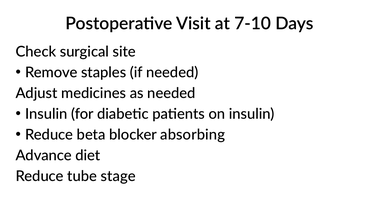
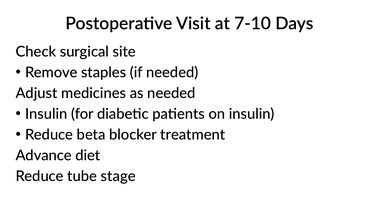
absorbing: absorbing -> treatment
